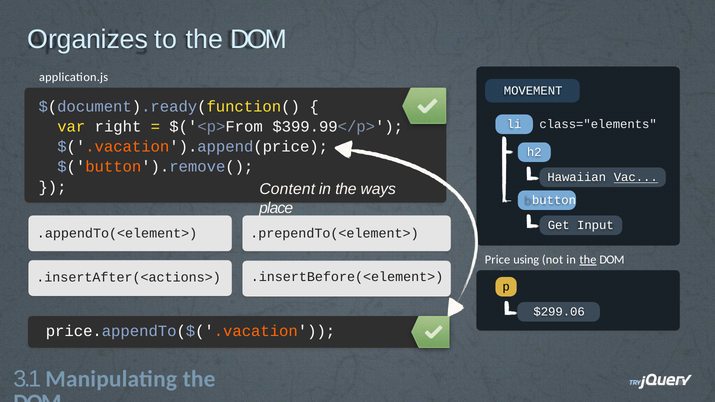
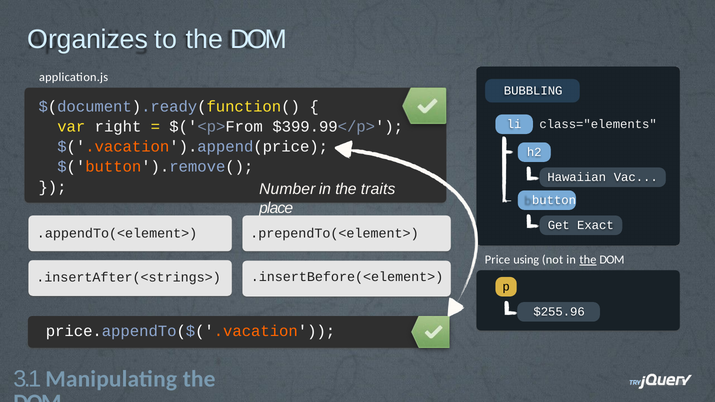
MOVEMENT: MOVEMENT -> BUBBLING
Vac underline: present -> none
Content: Content -> Number
ways: ways -> traits
Input: Input -> Exact
.insertAfter(<actions>: .insertAfter(<actions> -> .insertAfter(<strings>
$299.06: $299.06 -> $255.96
